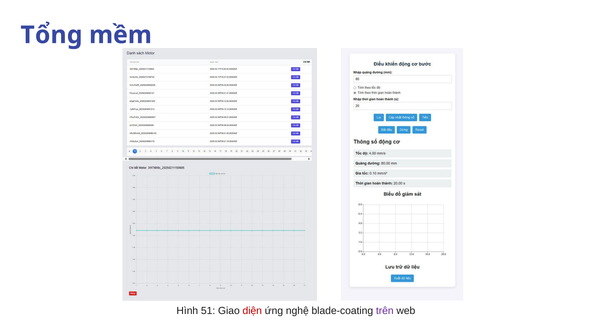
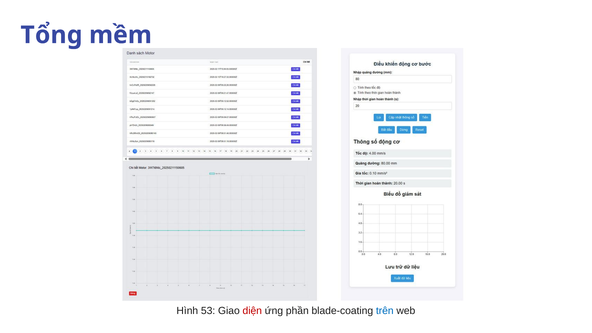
51: 51 -> 53
nghệ: nghệ -> phần
trên colour: purple -> blue
